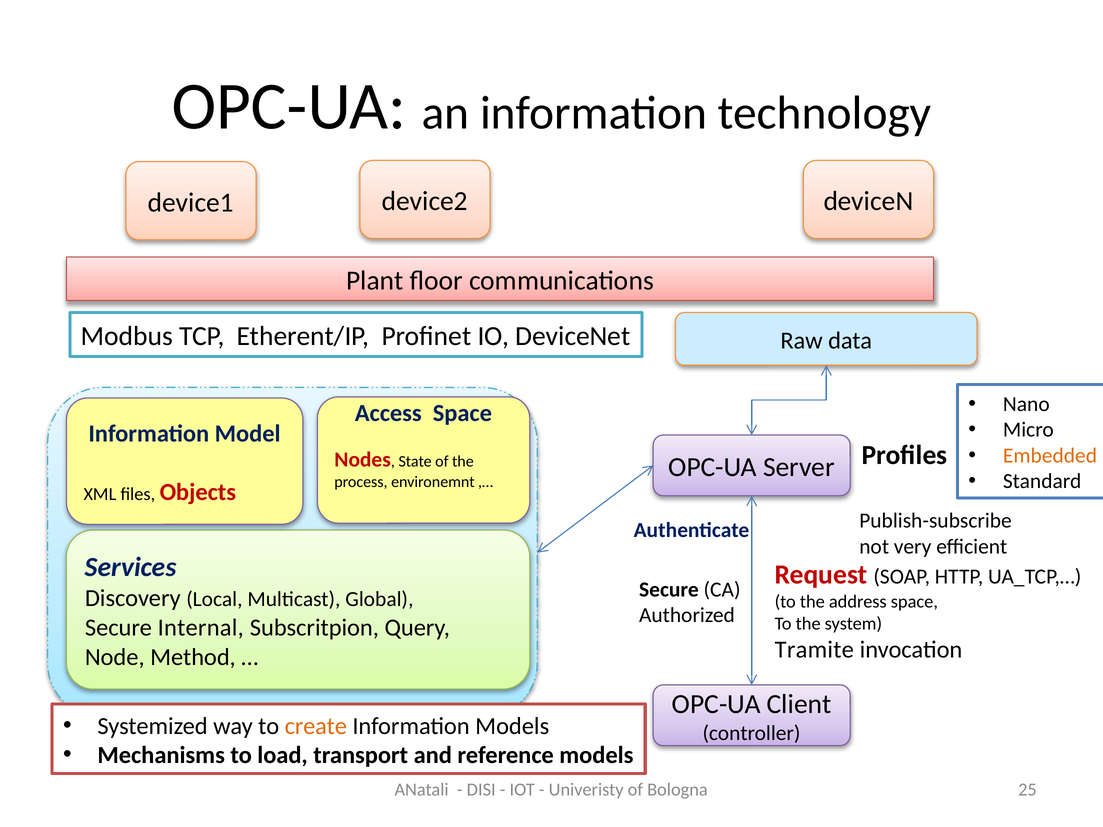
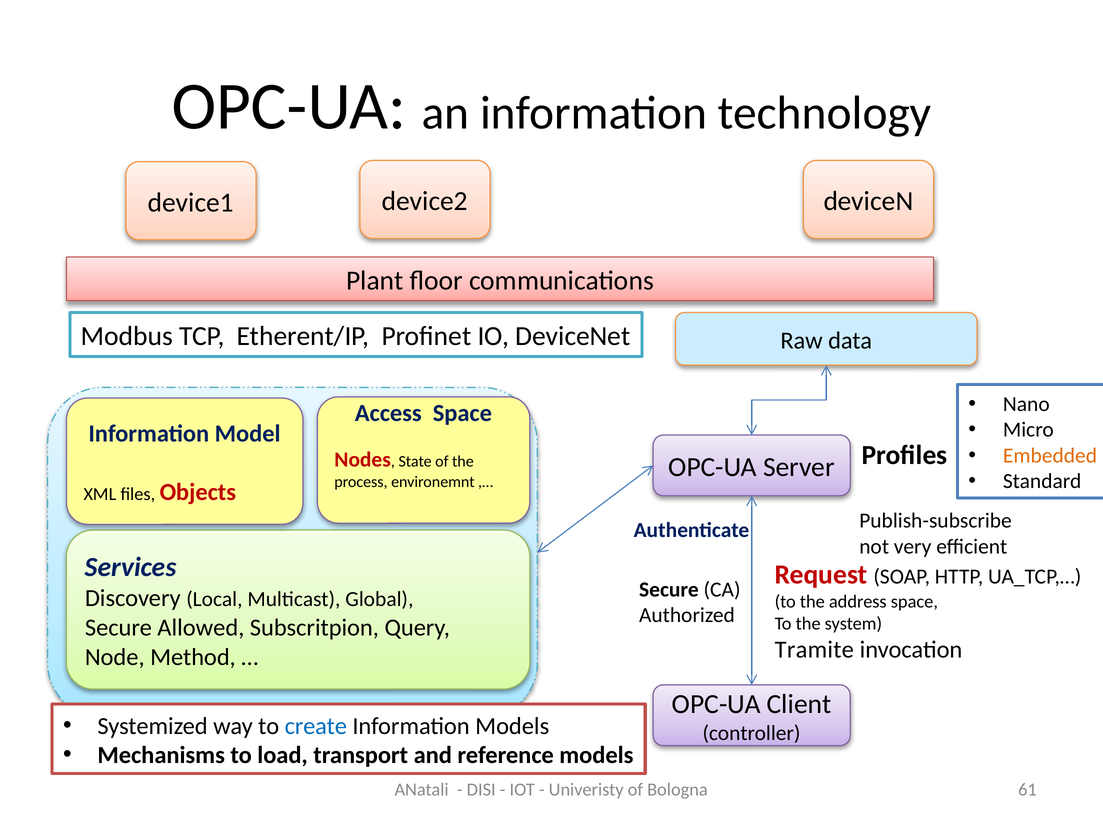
Internal: Internal -> Allowed
create colour: orange -> blue
25: 25 -> 61
